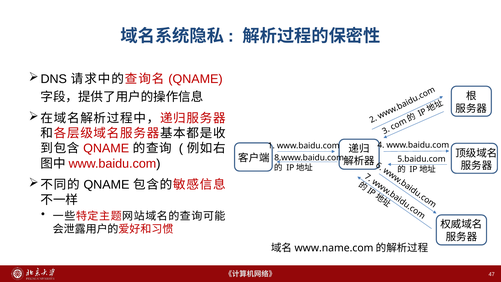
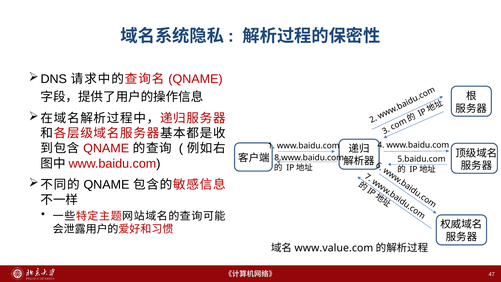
www.name.com: www.name.com -> www.value.com
